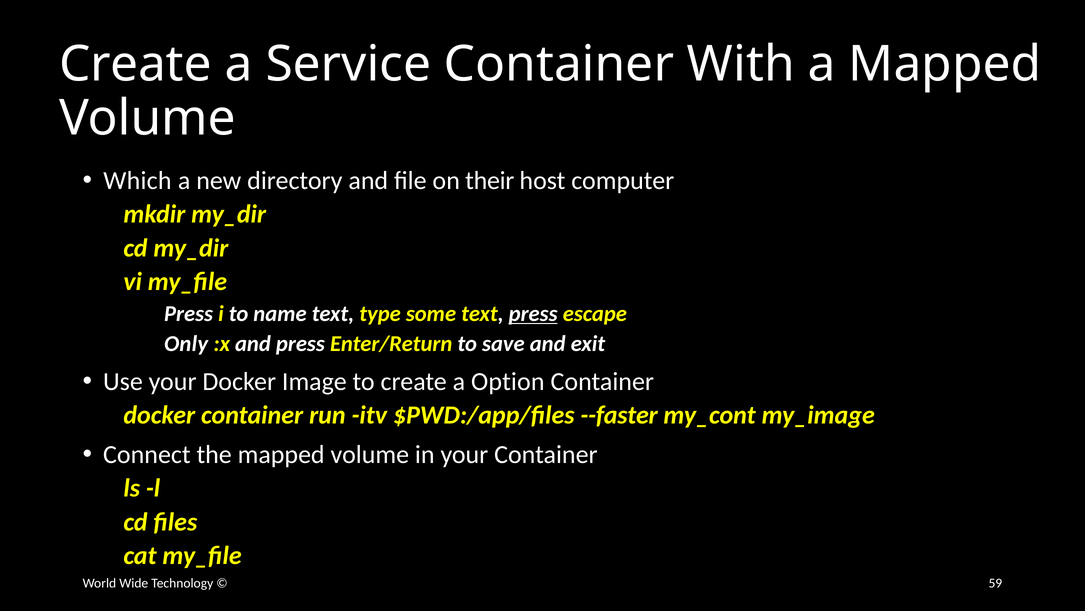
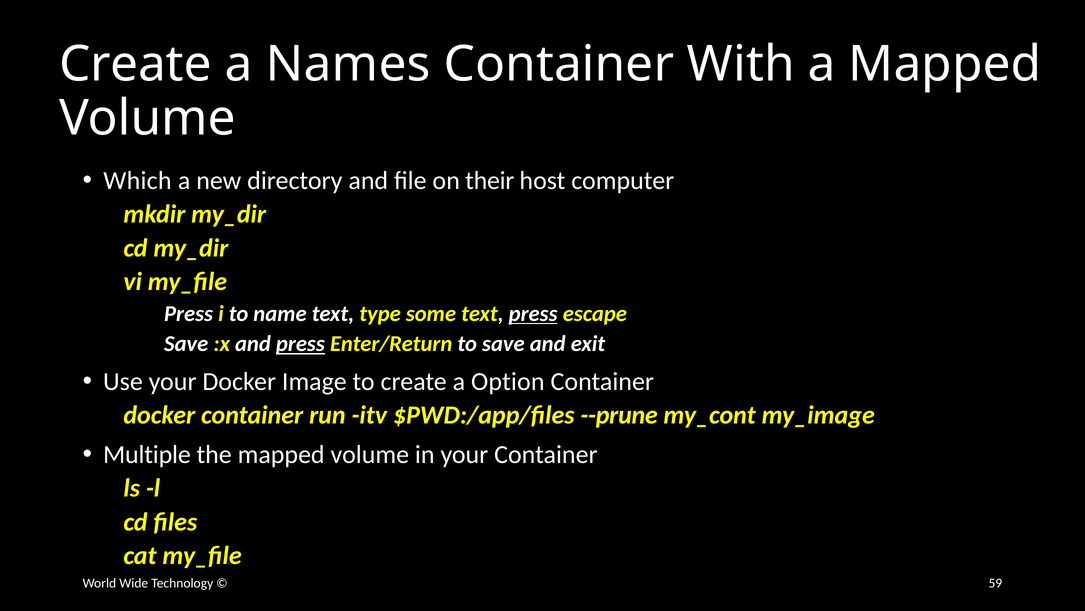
Service: Service -> Names
Only at (186, 343): Only -> Save
press at (300, 343) underline: none -> present
--faster: --faster -> --prune
Connect: Connect -> Multiple
